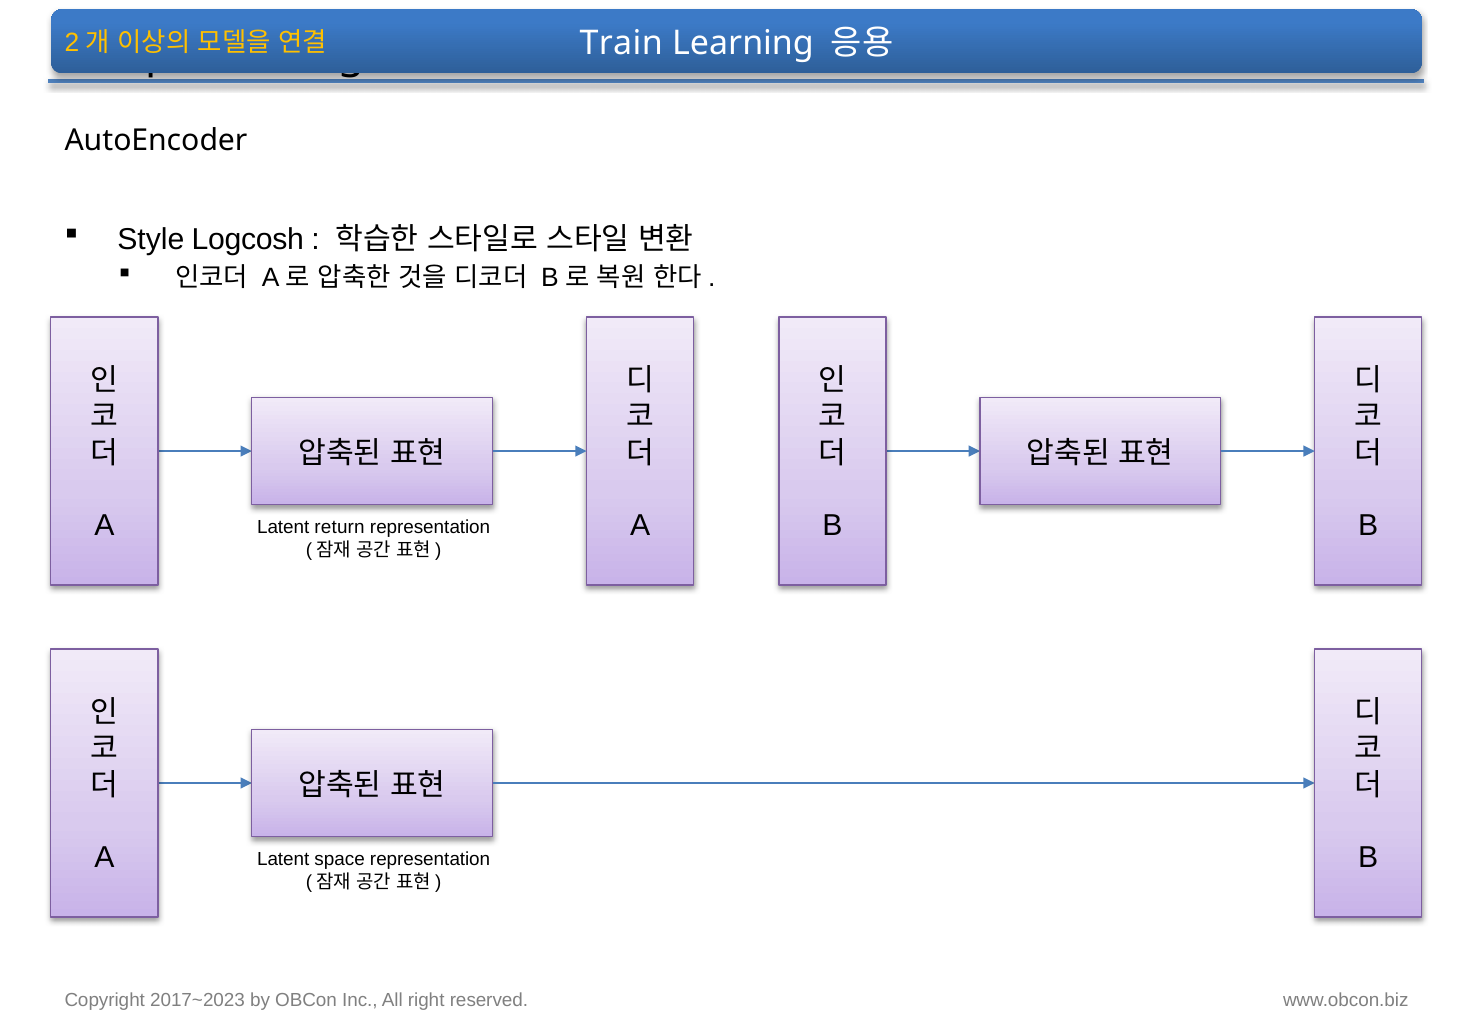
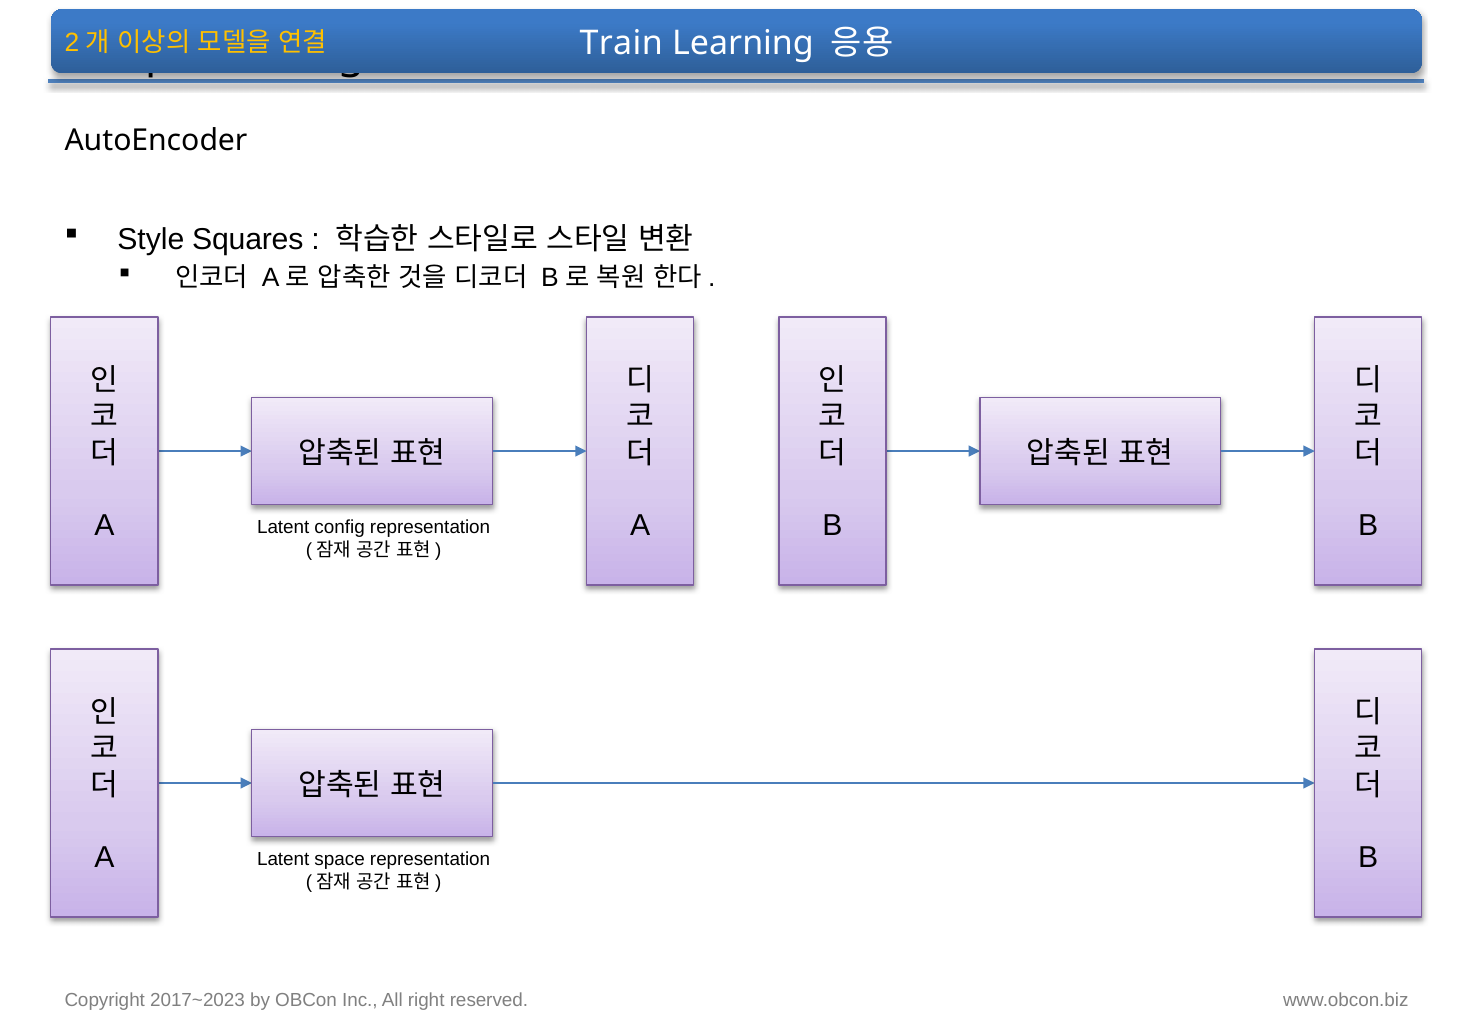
Logcosh: Logcosh -> Squares
return: return -> config
